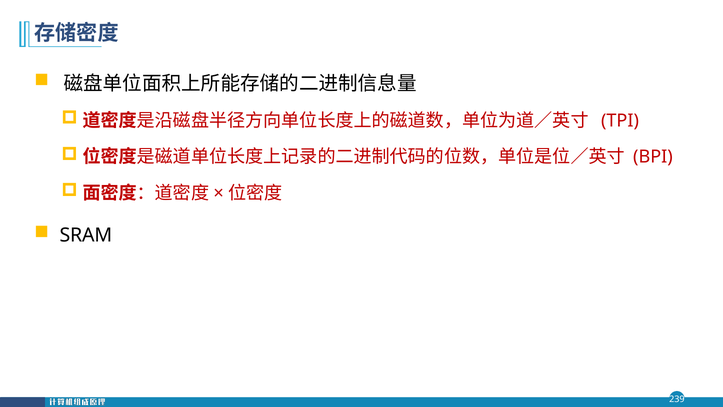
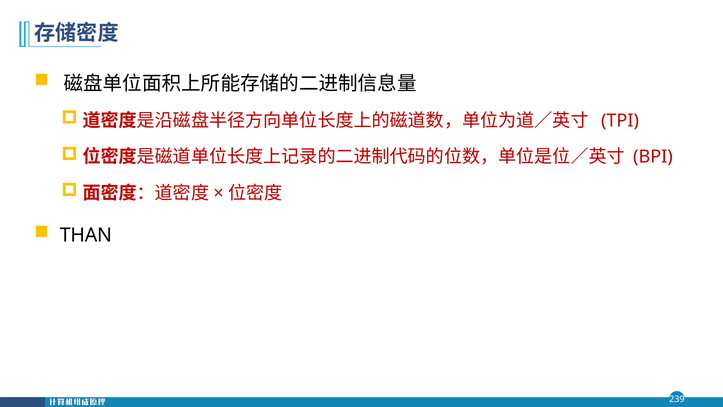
SRAM: SRAM -> THAN
